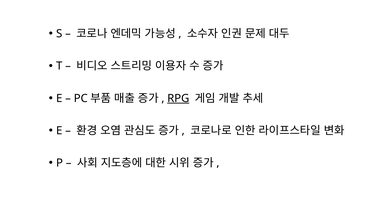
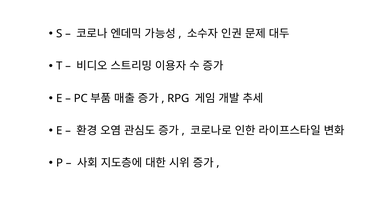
RPG underline: present -> none
